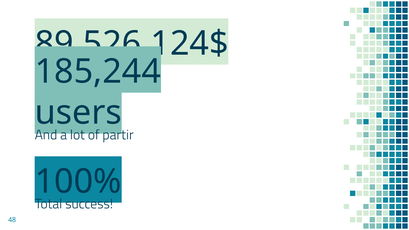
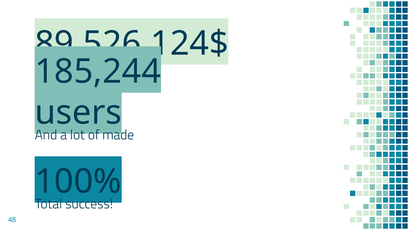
partir: partir -> made
